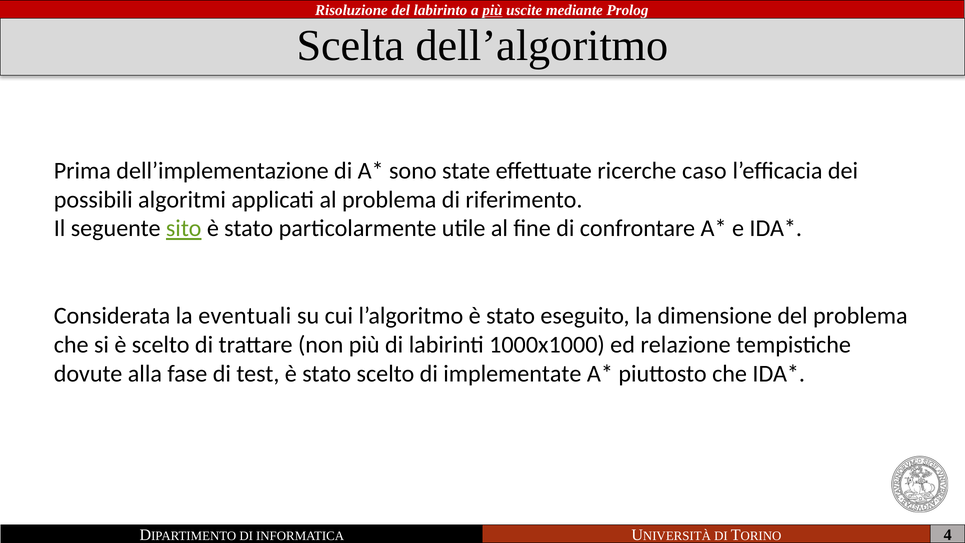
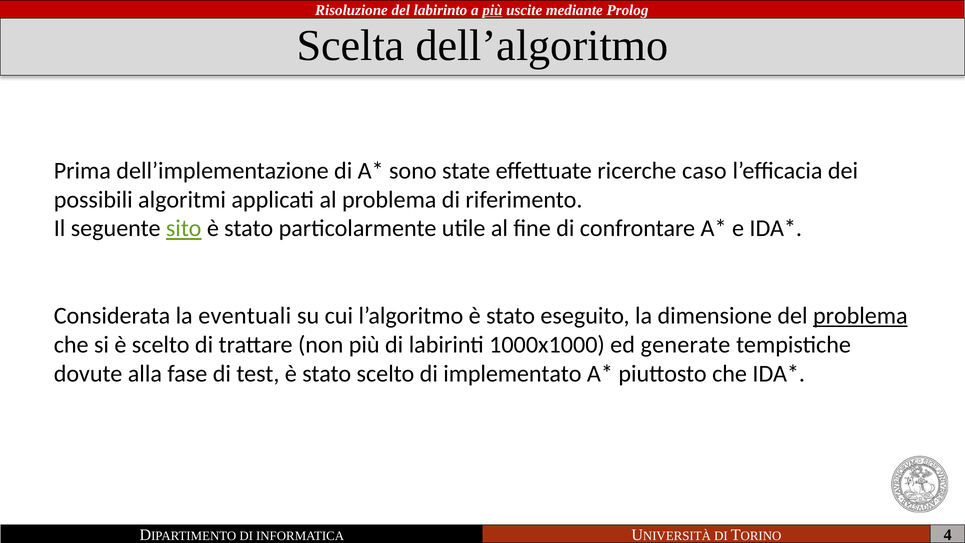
problema at (860, 316) underline: none -> present
relazione: relazione -> generate
implementate: implementate -> implementato
